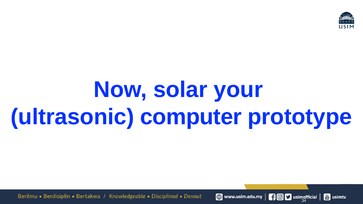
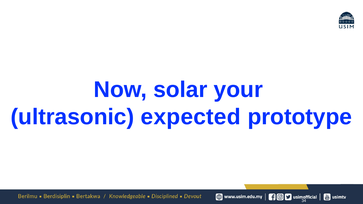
computer: computer -> expected
